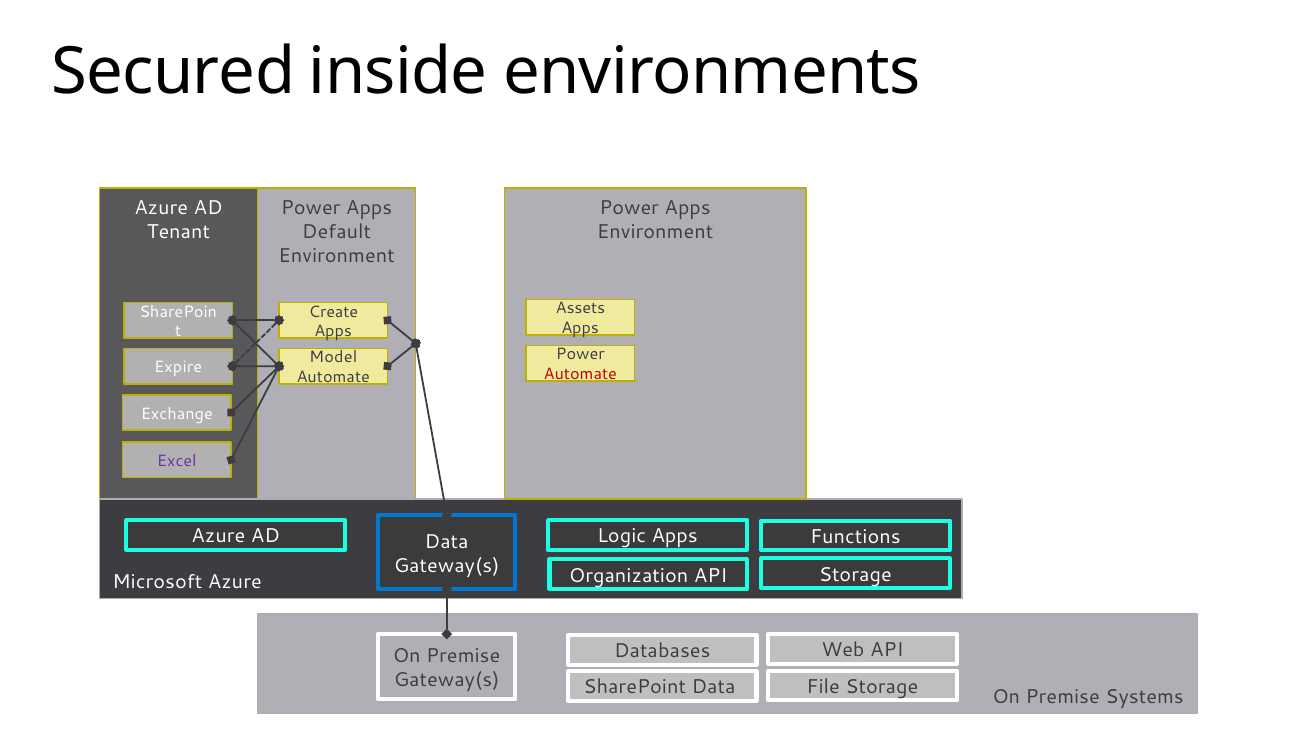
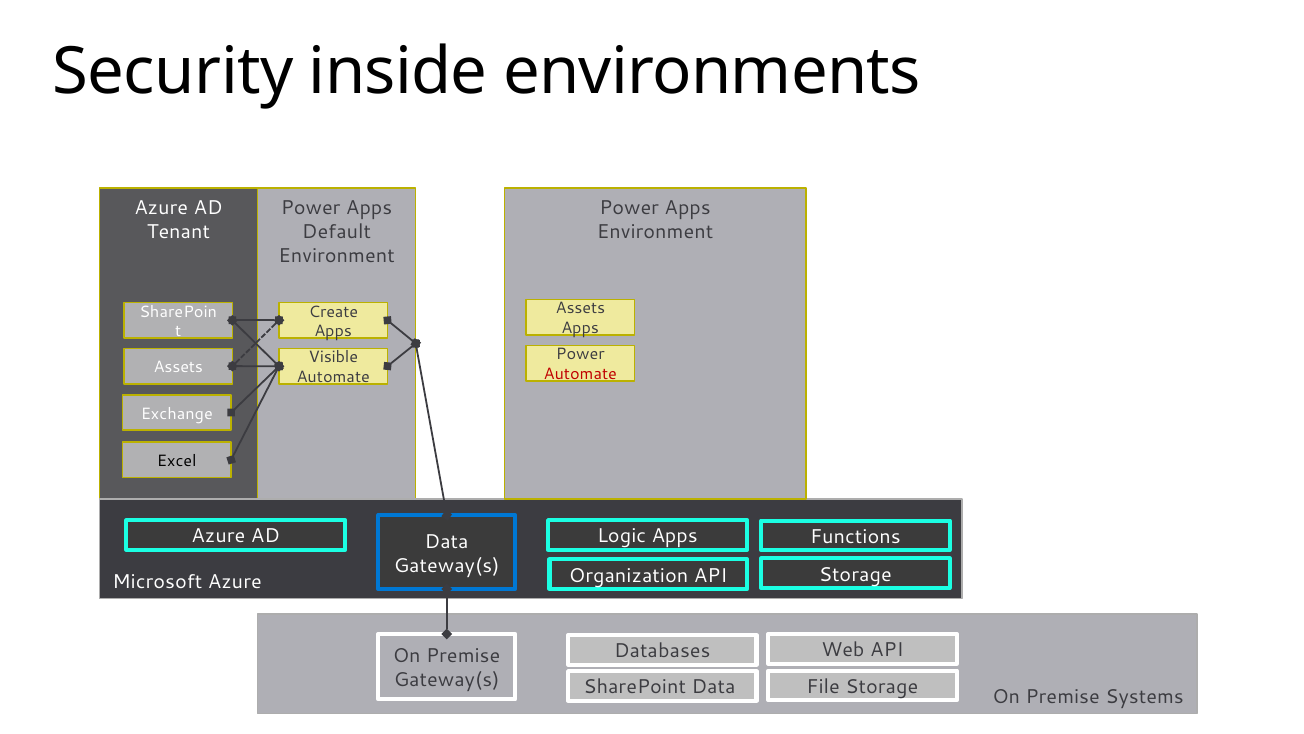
Secured: Secured -> Security
Model: Model -> Visible
Expire at (178, 367): Expire -> Assets
Excel colour: purple -> black
